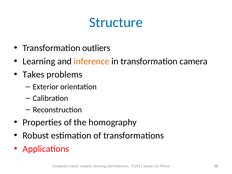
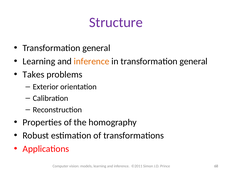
Structure colour: blue -> purple
outliers at (96, 48): outliers -> general
in transformation camera: camera -> general
